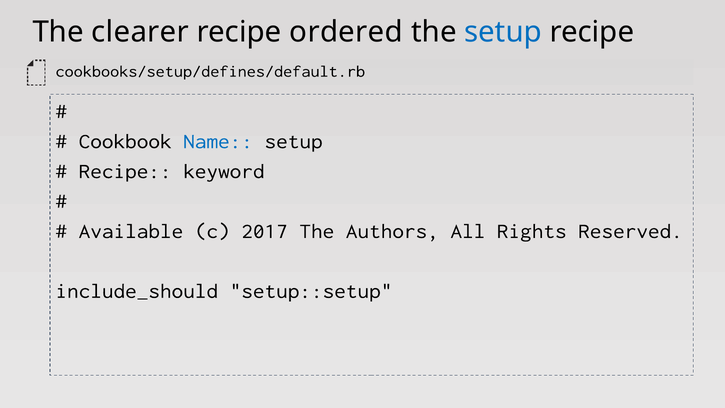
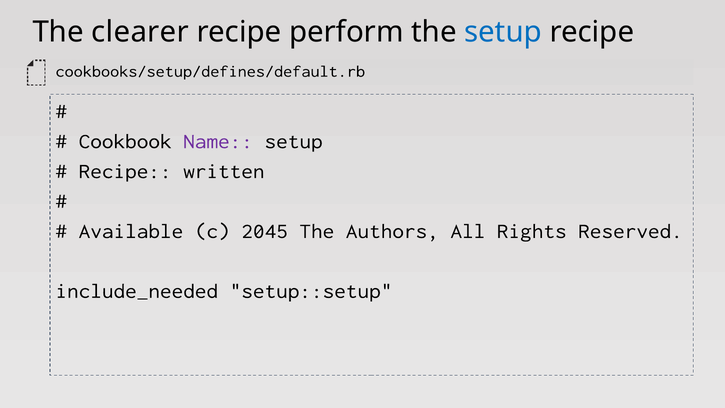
ordered: ordered -> perform
Name colour: blue -> purple
keyword: keyword -> written
2017: 2017 -> 2045
include_should: include_should -> include_needed
